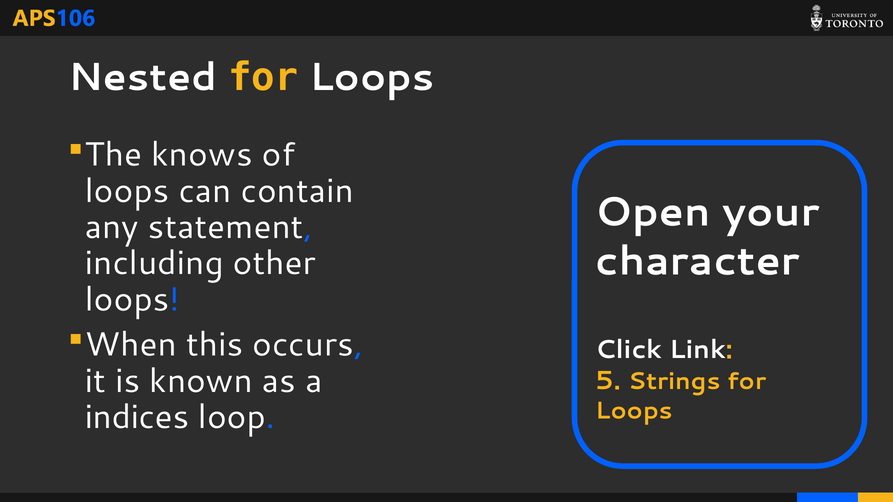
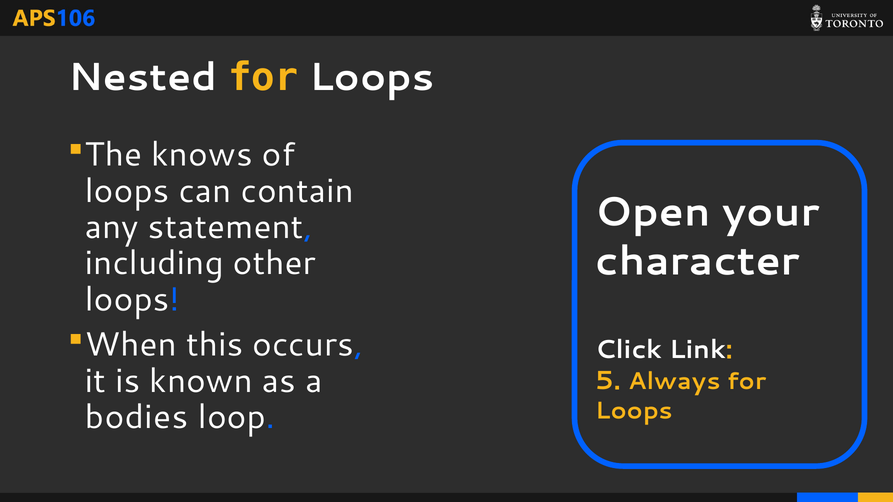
Strings: Strings -> Always
indices: indices -> bodies
